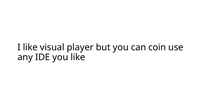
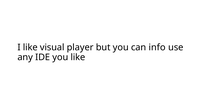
coin: coin -> info
